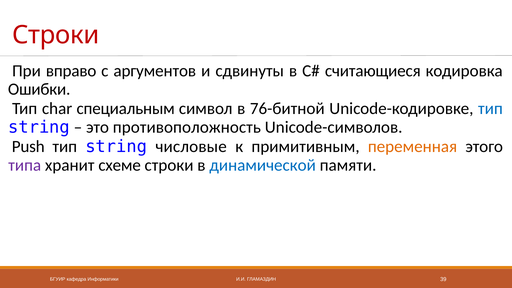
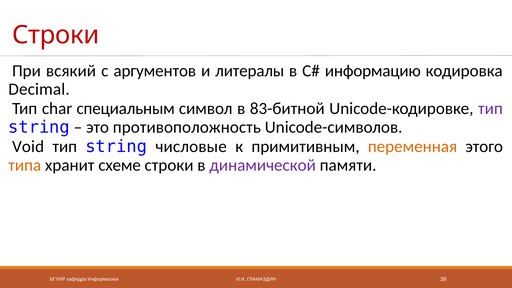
вправо: вправо -> всякий
сдвинуты: сдвинуты -> литералы
считающиеся: считающиеся -> информацию
Ошибки: Ошибки -> Decimal
76-битной: 76-битной -> 83-битной
тип at (490, 109) colour: blue -> purple
Push: Push -> Void
типа colour: purple -> orange
динамической colour: blue -> purple
